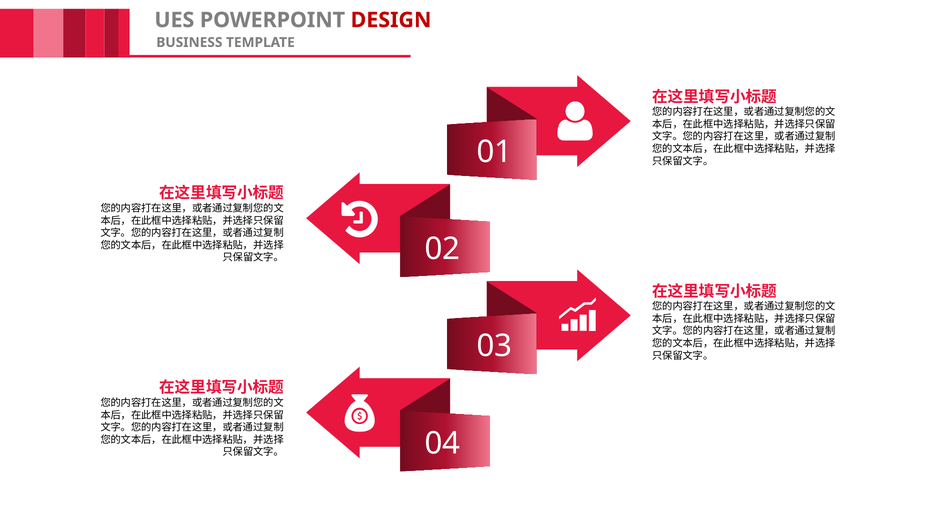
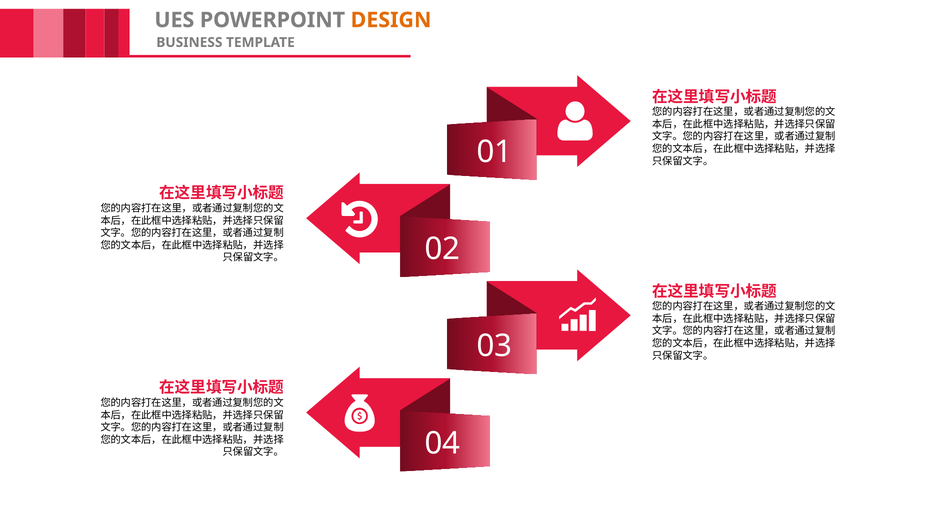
DESIGN colour: red -> orange
